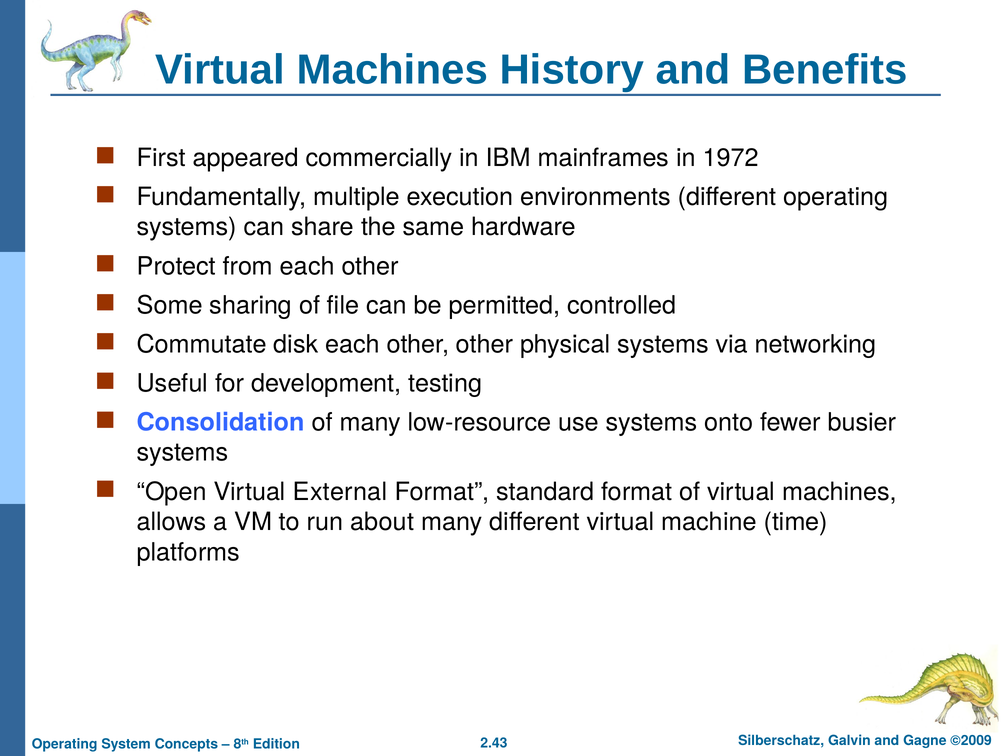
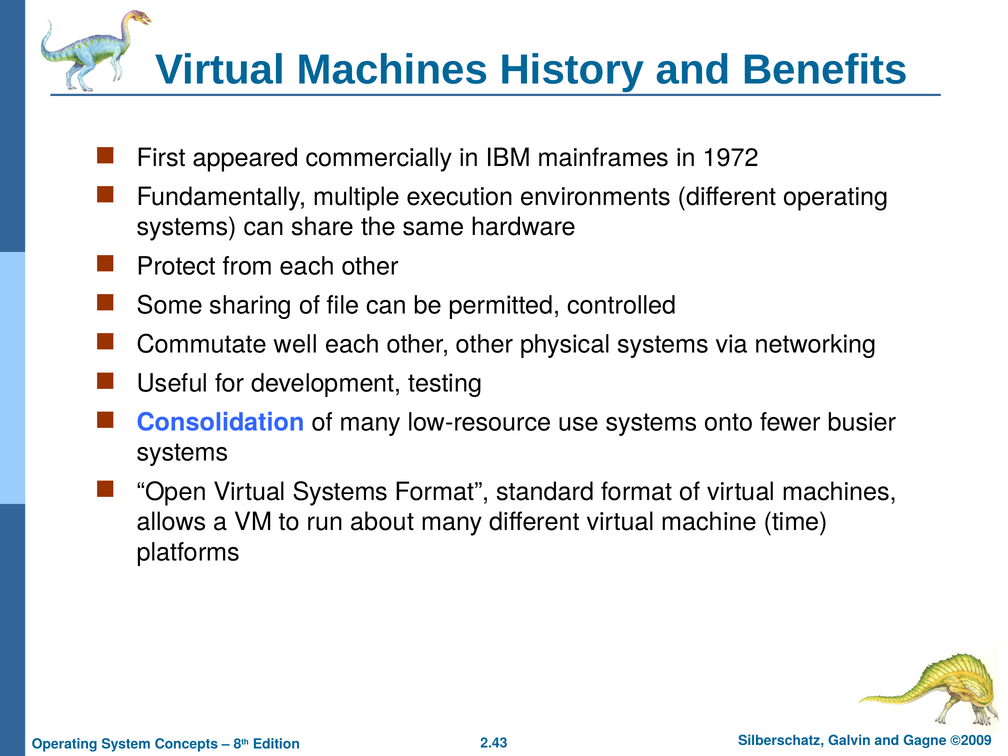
disk: disk -> well
Virtual External: External -> Systems
